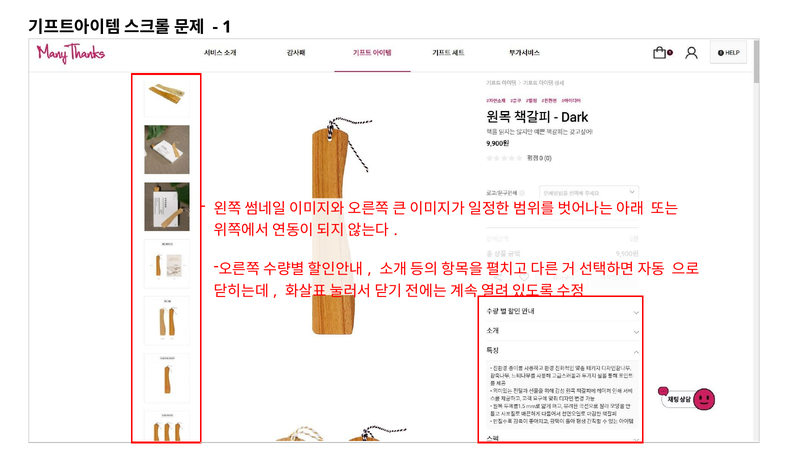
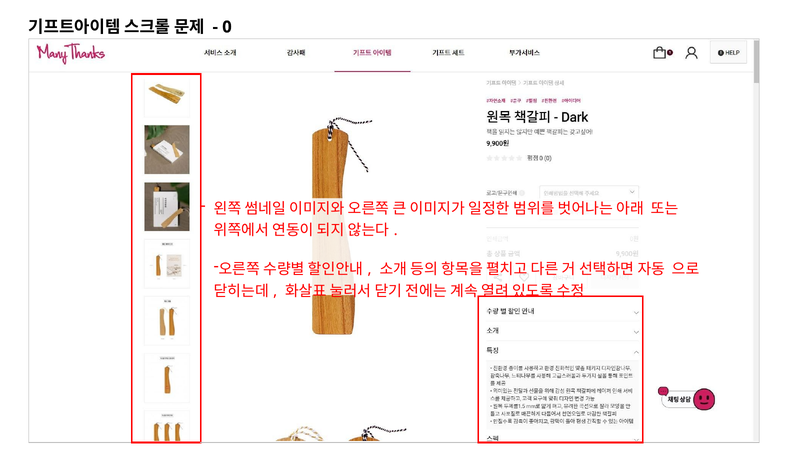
1: 1 -> 0
